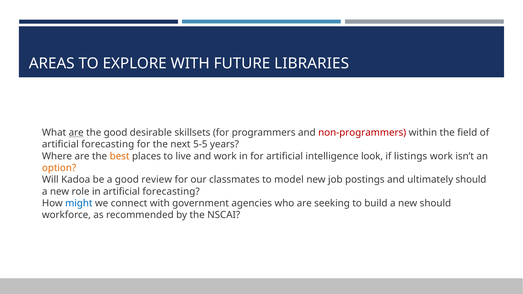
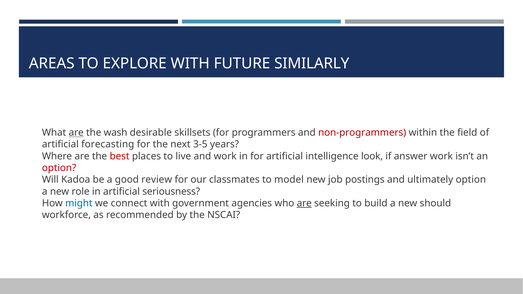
LIBRARIES: LIBRARIES -> SIMILARLY
the good: good -> wash
5-5: 5-5 -> 3-5
best colour: orange -> red
listings: listings -> answer
option at (59, 168) colour: orange -> red
ultimately should: should -> option
in artificial forecasting: forecasting -> seriousness
are at (304, 203) underline: none -> present
